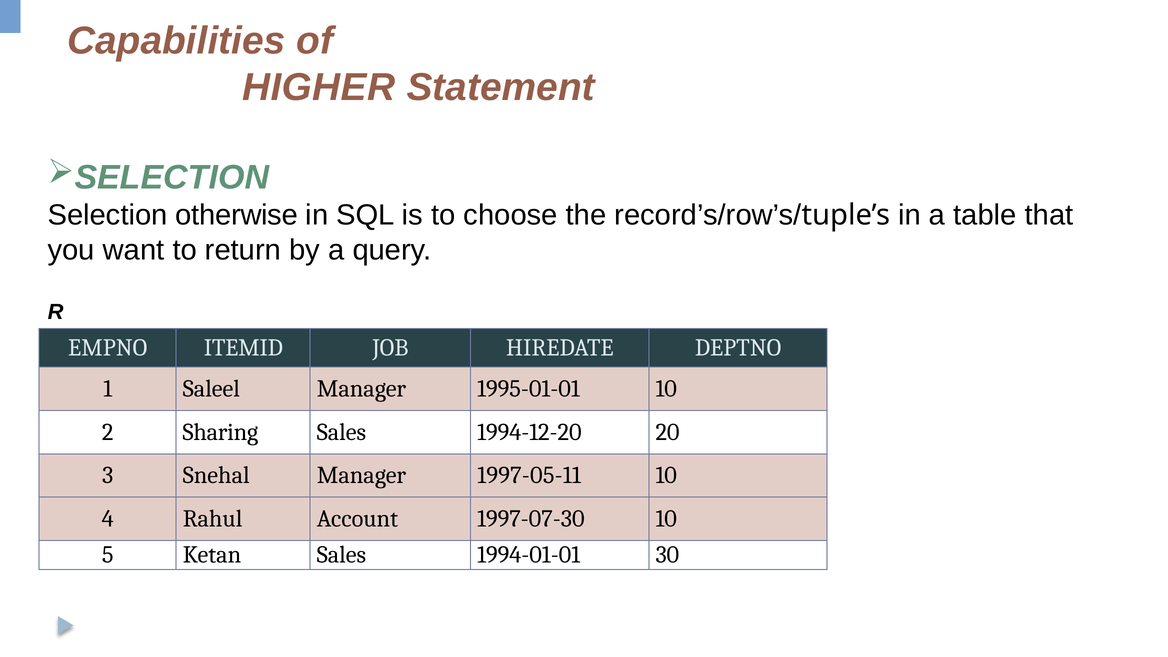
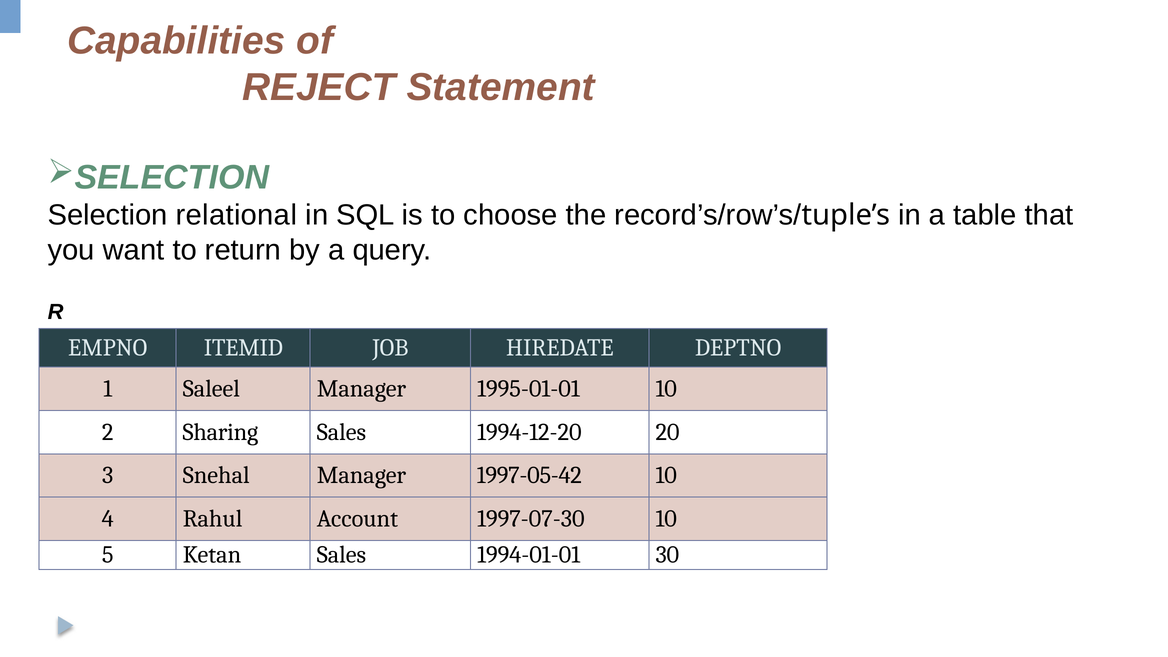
HIGHER: HIGHER -> REJECT
otherwise: otherwise -> relational
1997-05-11: 1997-05-11 -> 1997-05-42
